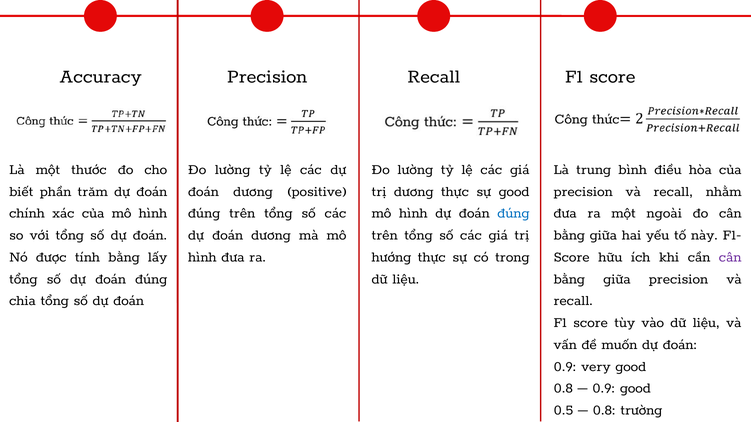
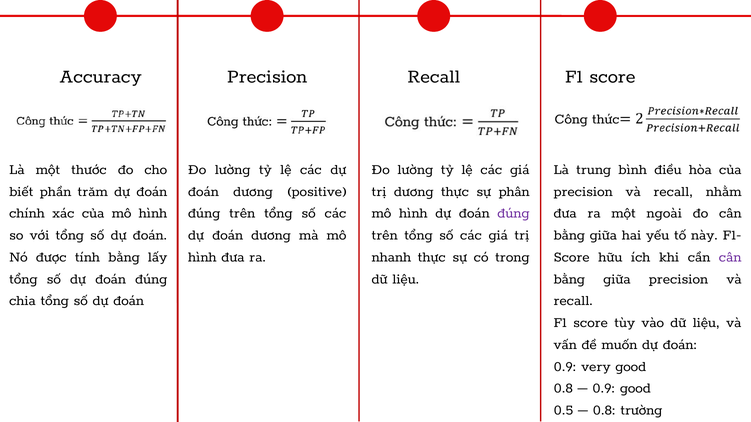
sự good: good -> phân
đúng at (513, 213) colour: blue -> purple
hướng: hướng -> nhanh
